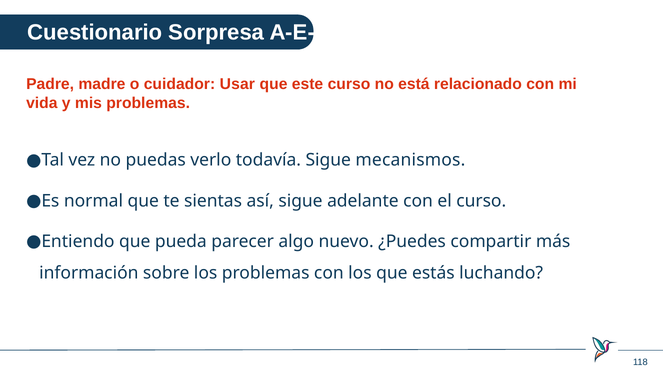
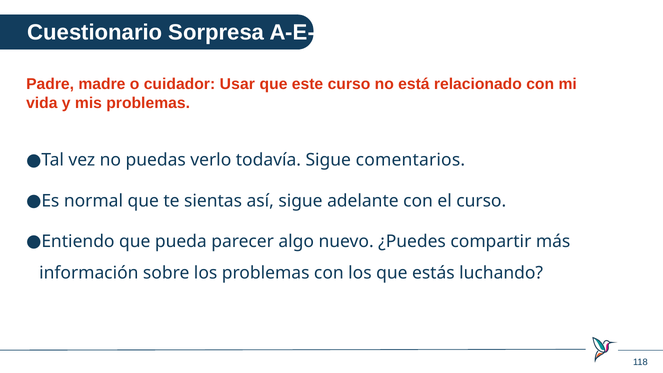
mecanismos: mecanismos -> comentarios
